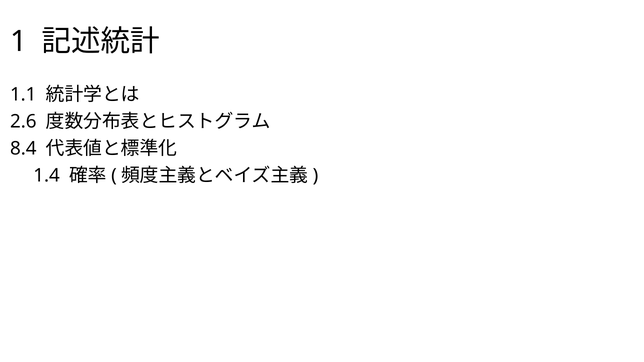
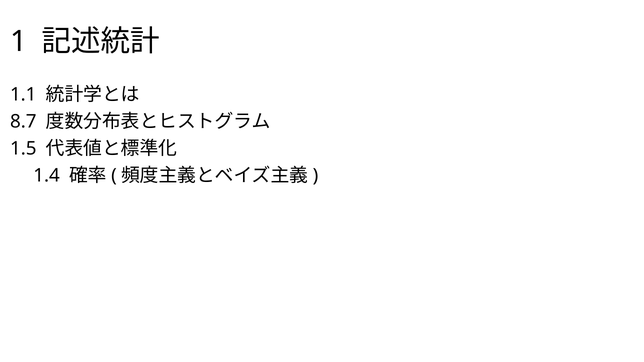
2.6: 2.6 -> 8.7
8.4: 8.4 -> 1.5
